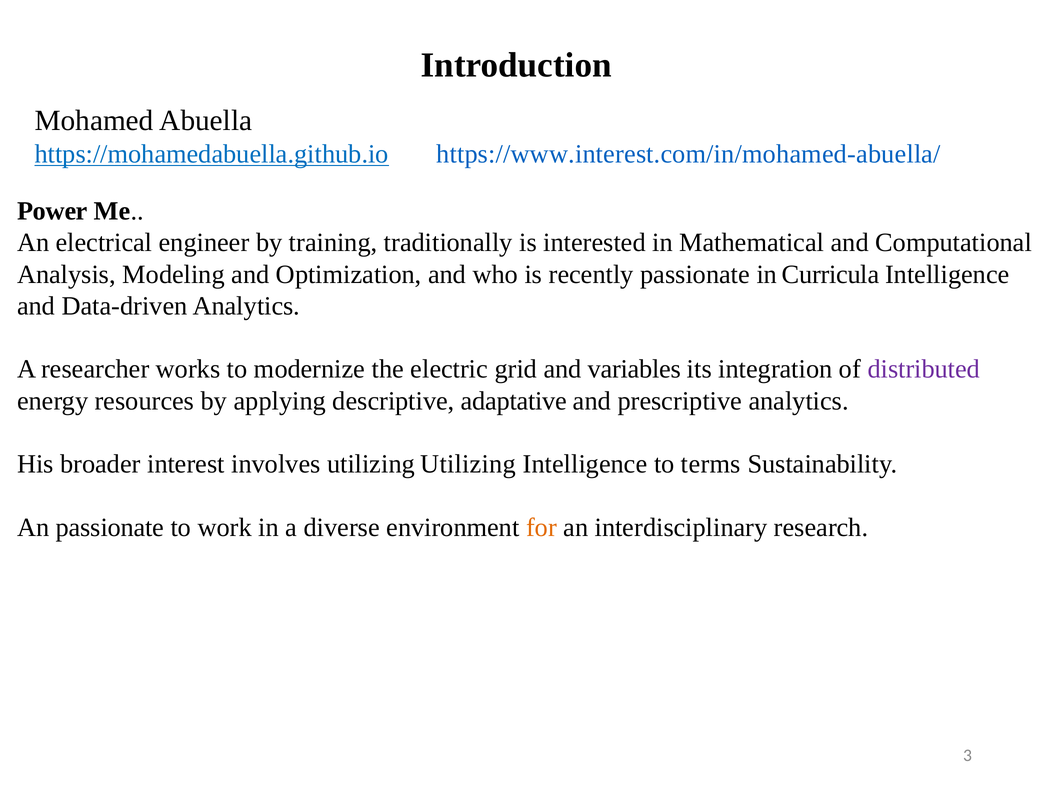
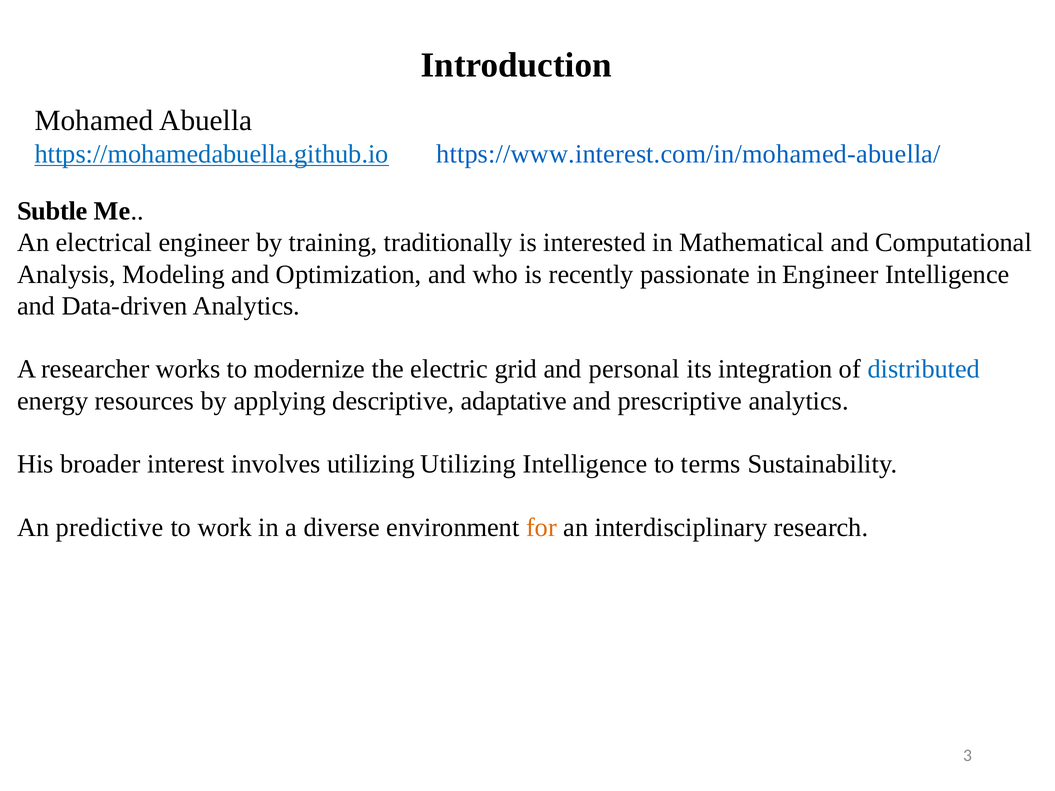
Power: Power -> Subtle
in Curricula: Curricula -> Engineer
variables: variables -> personal
distributed colour: purple -> blue
An passionate: passionate -> predictive
